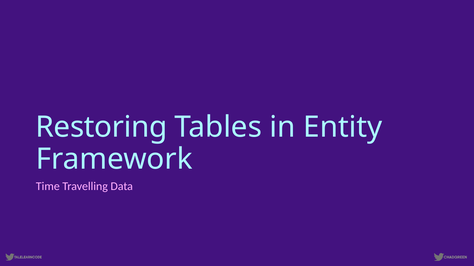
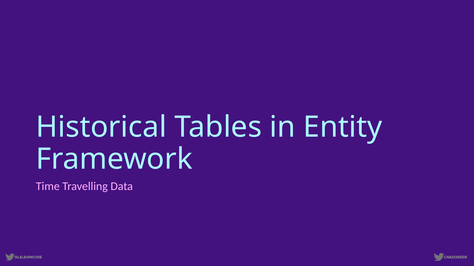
Restoring: Restoring -> Historical
